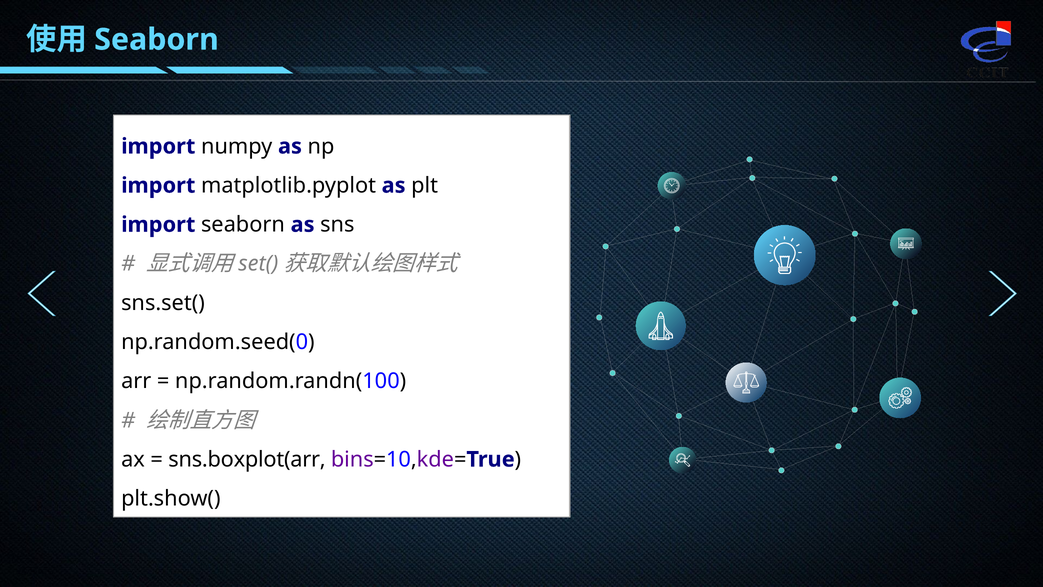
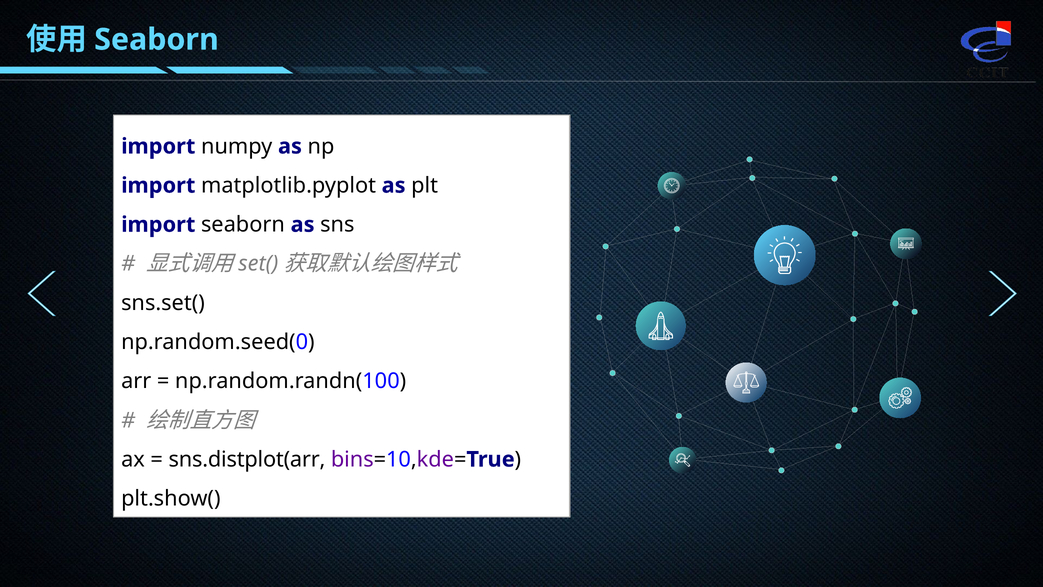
sns.boxplot(arr: sns.boxplot(arr -> sns.distplot(arr
